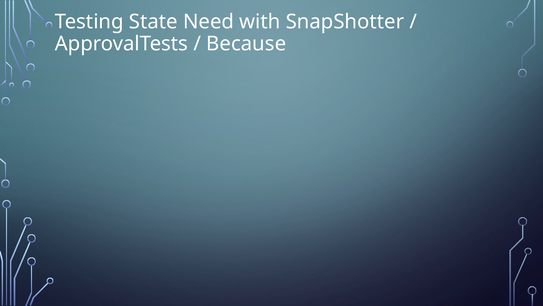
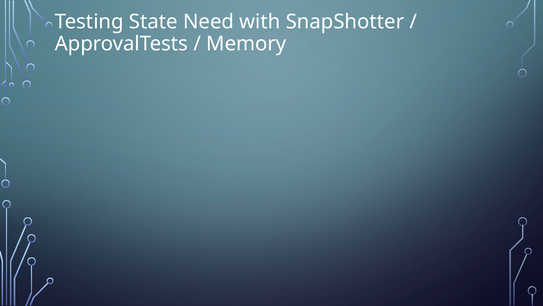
Because: Because -> Memory
